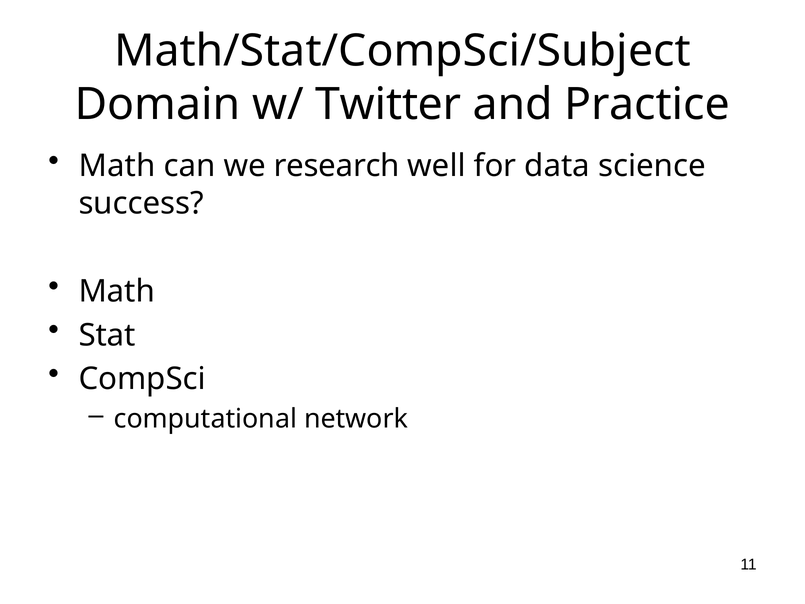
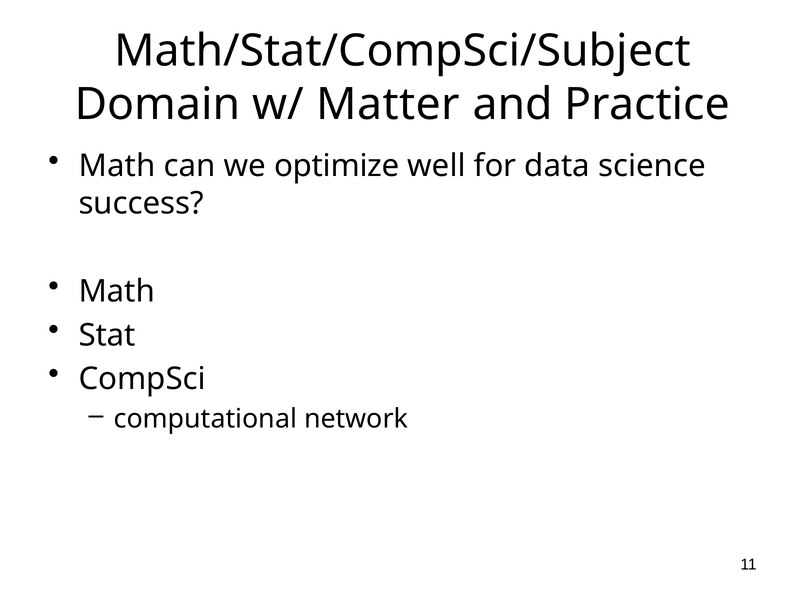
Twitter: Twitter -> Matter
research: research -> optimize
